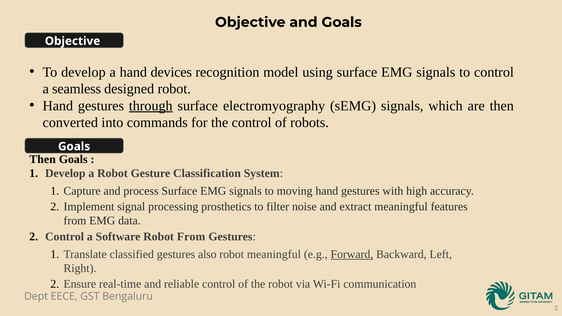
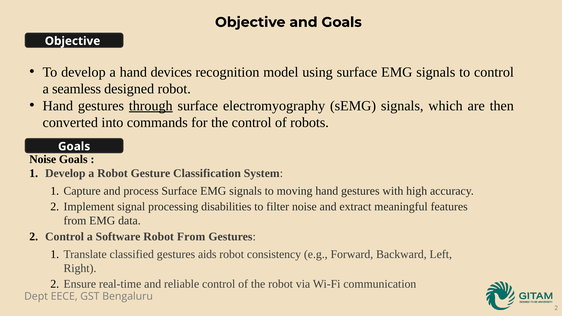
Then at (43, 159): Then -> Noise
prosthetics: prosthetics -> disabilities
also: also -> aids
robot meaningful: meaningful -> consistency
Forward underline: present -> none
